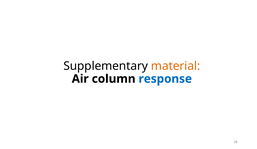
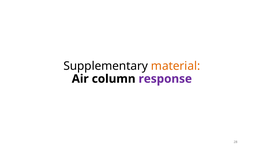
response colour: blue -> purple
